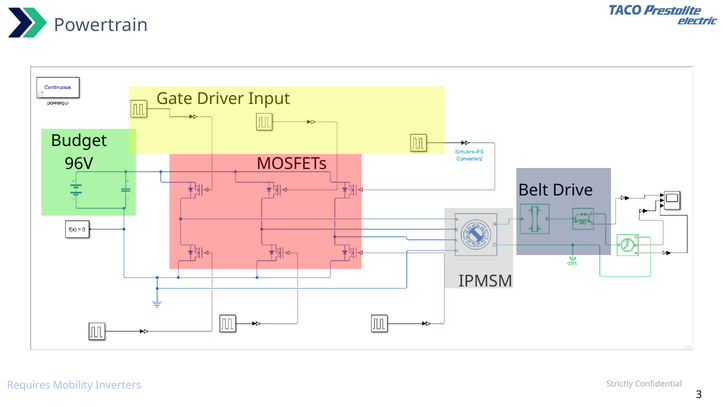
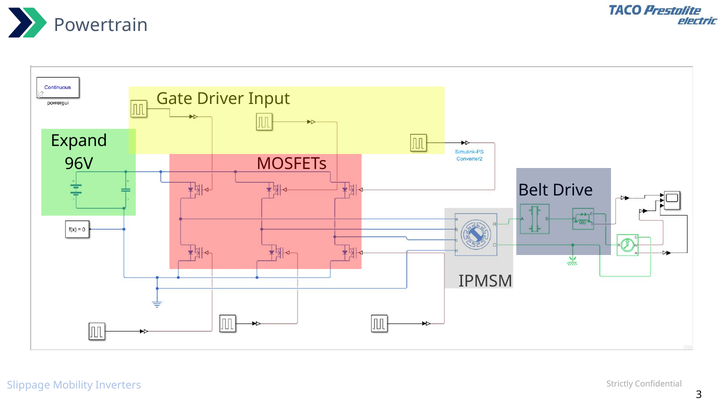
Budget: Budget -> Expand
Requires: Requires -> Slippage
